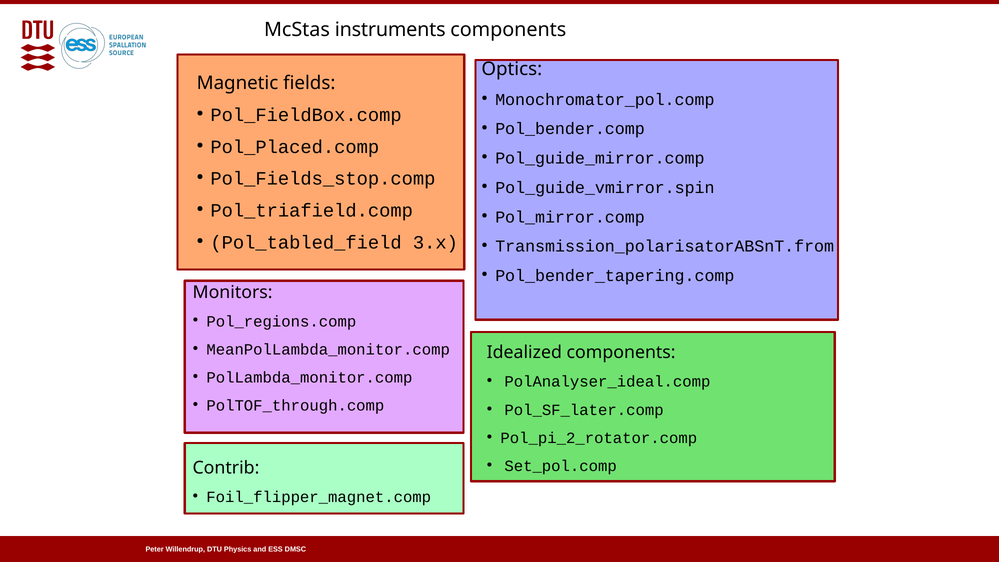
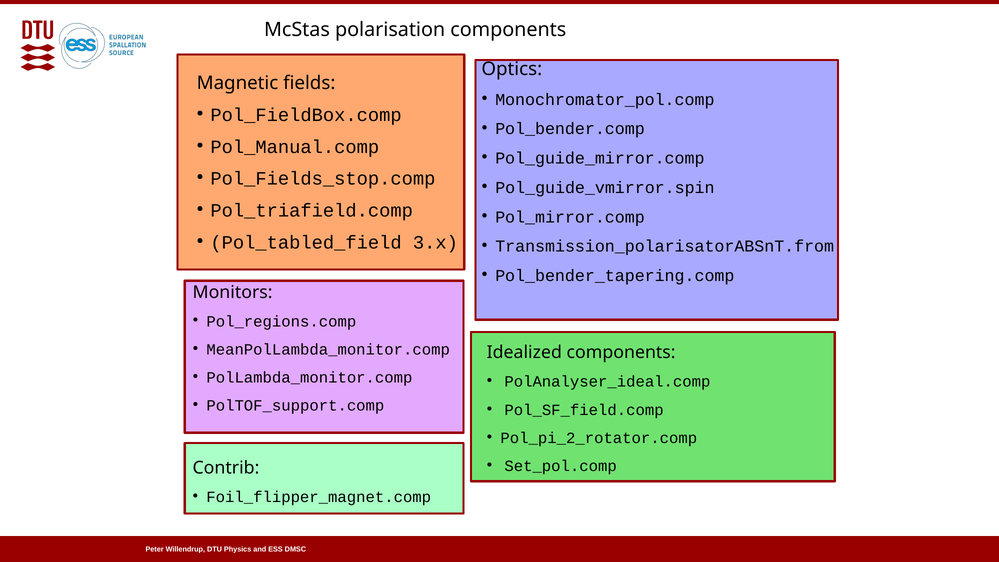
instruments: instruments -> polarisation
Pol_Placed.comp: Pol_Placed.comp -> Pol_Manual.comp
PolTOF_through.comp: PolTOF_through.comp -> PolTOF_support.comp
Pol_SF_later.comp: Pol_SF_later.comp -> Pol_SF_field.comp
